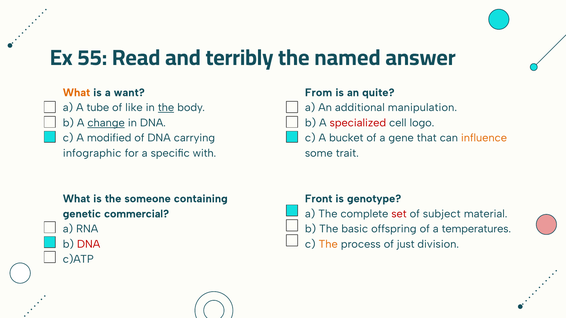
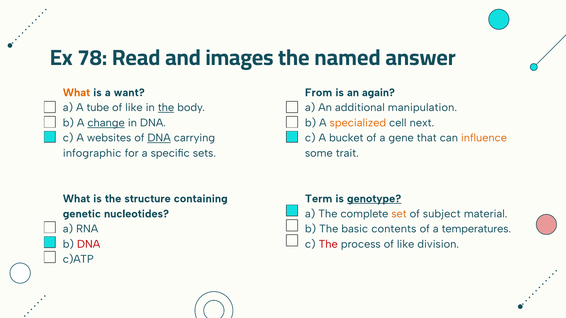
55: 55 -> 78
terribly: terribly -> images
quite: quite -> again
specialized colour: red -> orange
logo: logo -> next
modified: modified -> websites
DNA at (159, 138) underline: none -> present
with: with -> sets
someone: someone -> structure
Front: Front -> Term
genotype underline: none -> present
commercial: commercial -> nucleotides
set colour: red -> orange
offspring: offspring -> contents
The at (328, 244) colour: orange -> red
process of just: just -> like
